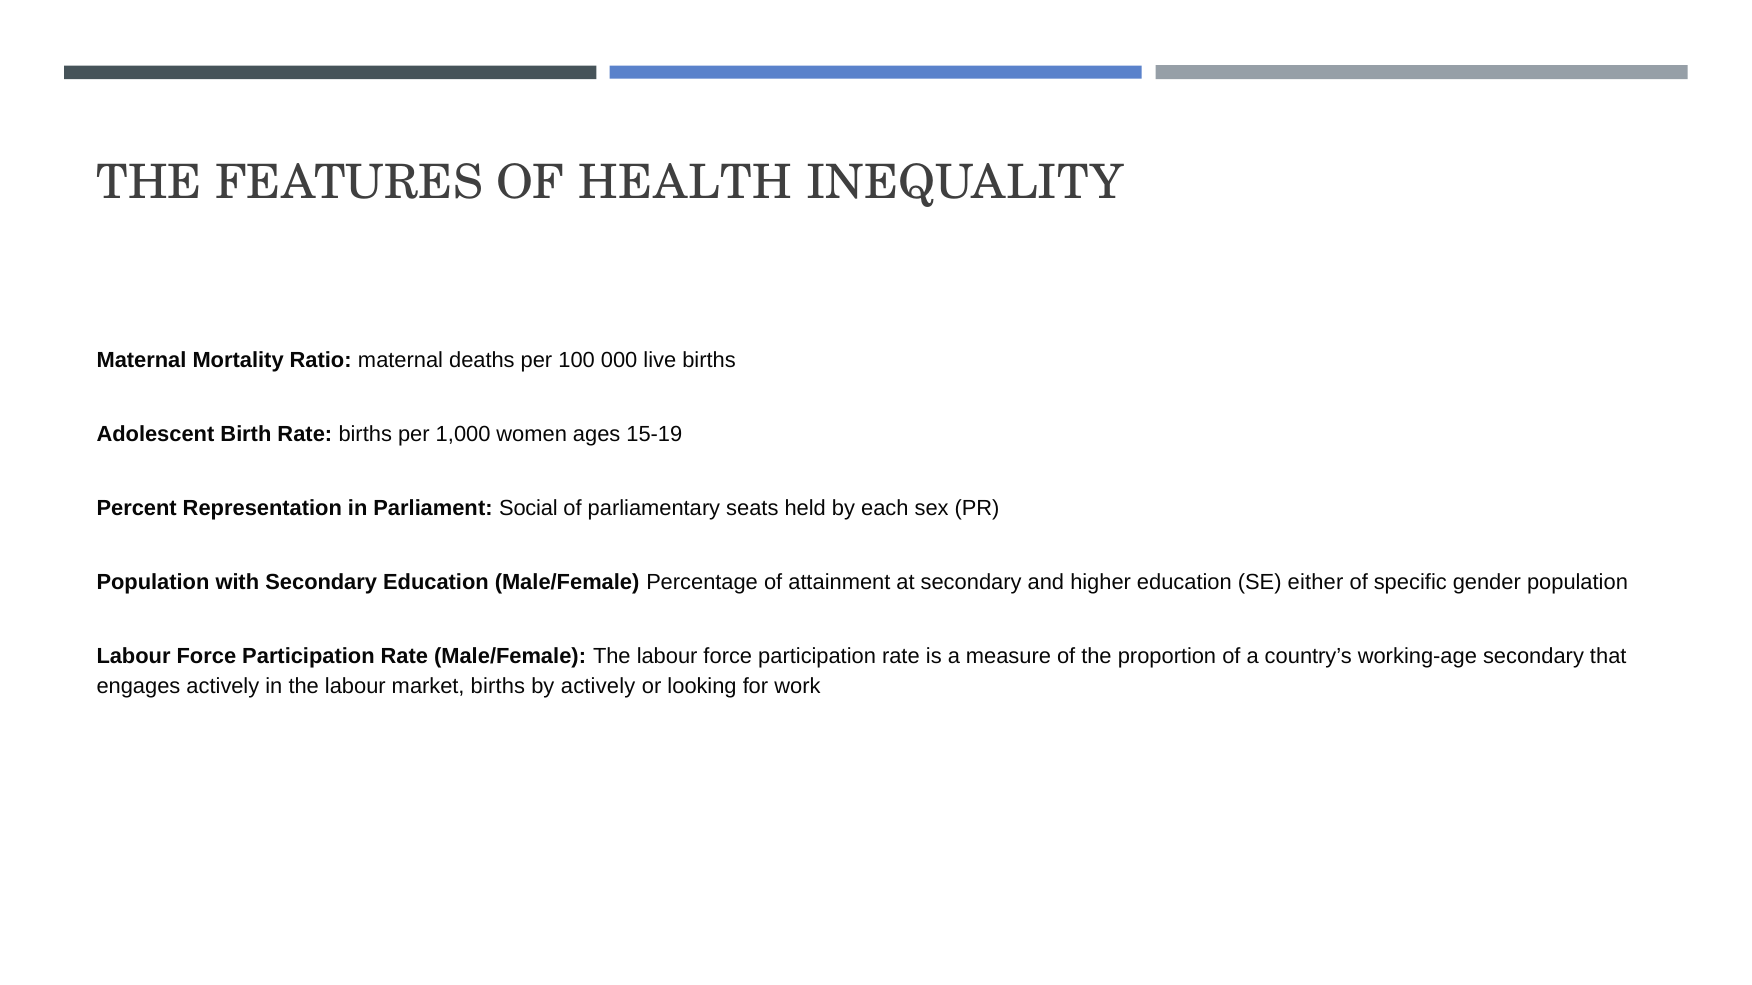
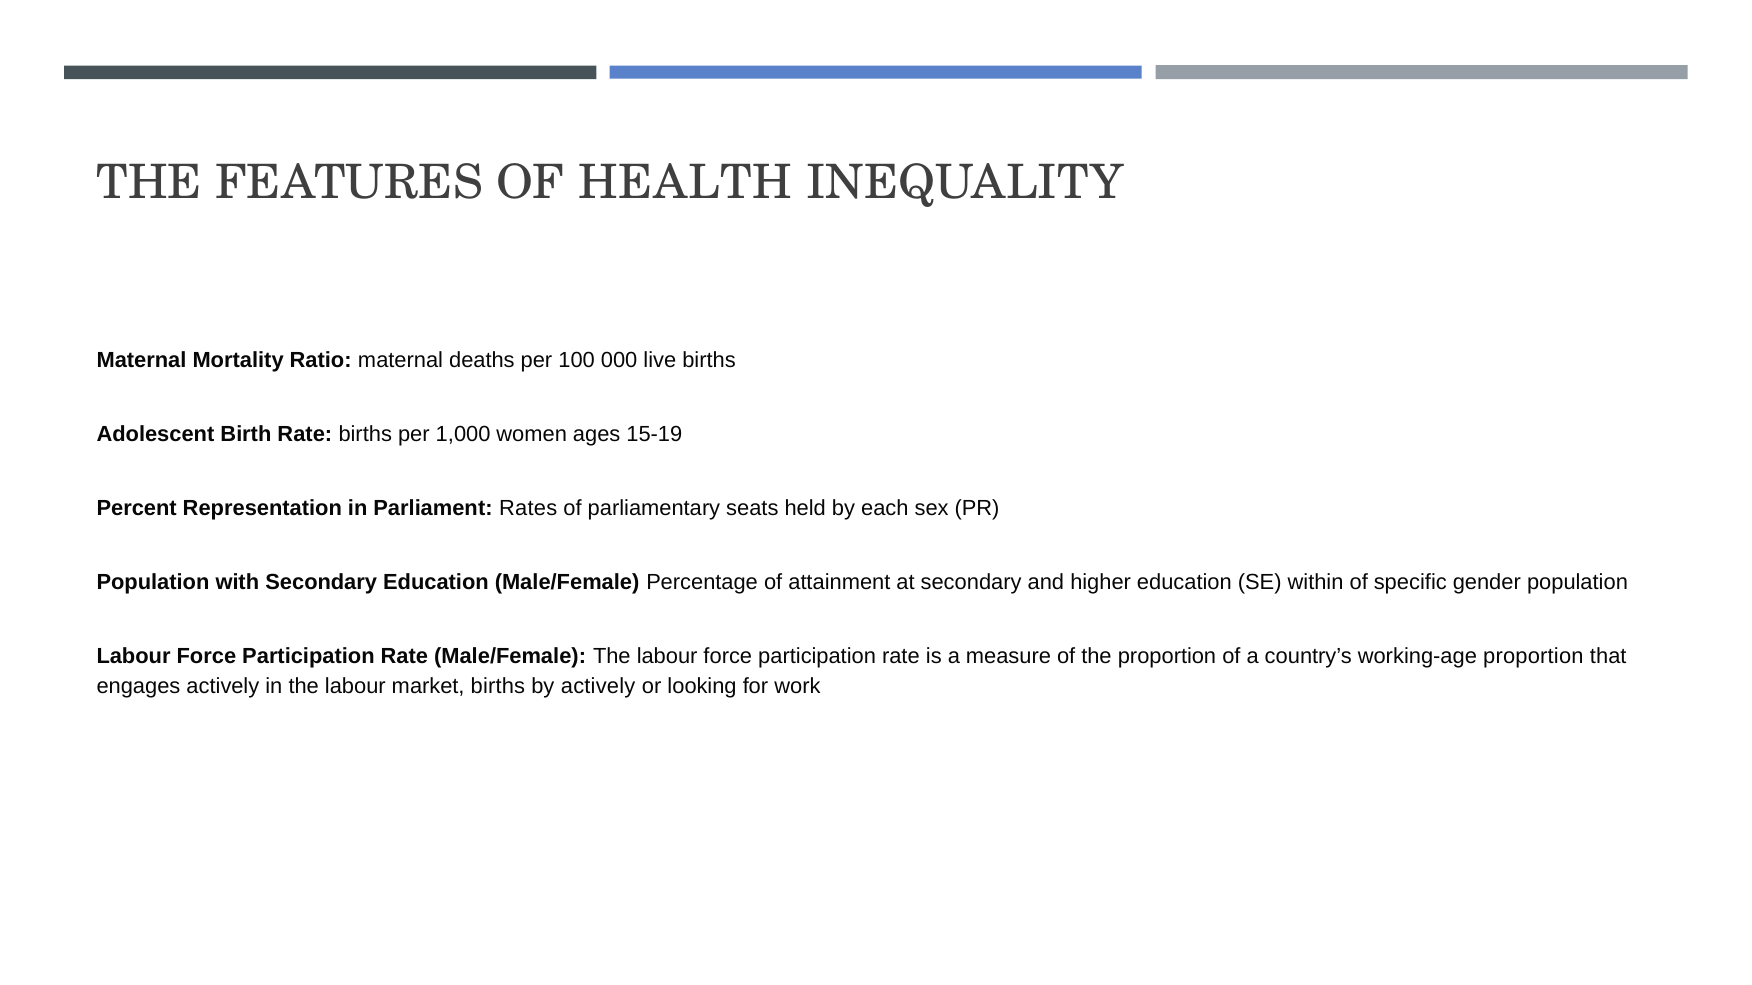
Social: Social -> Rates
either: either -> within
working-age secondary: secondary -> proportion
